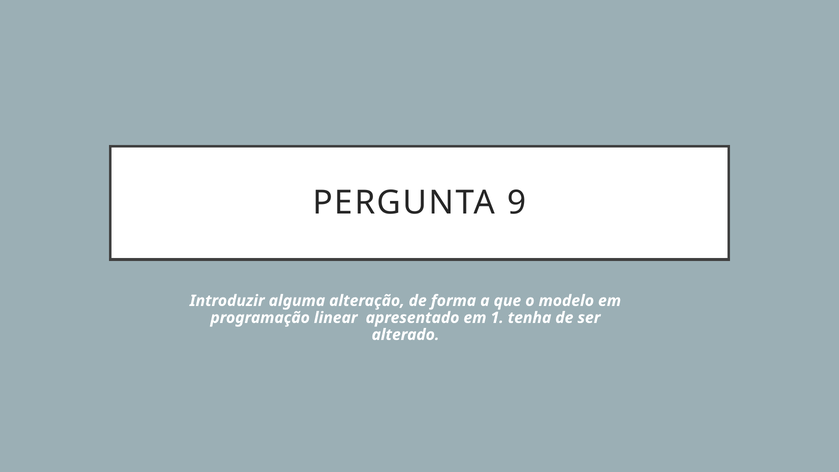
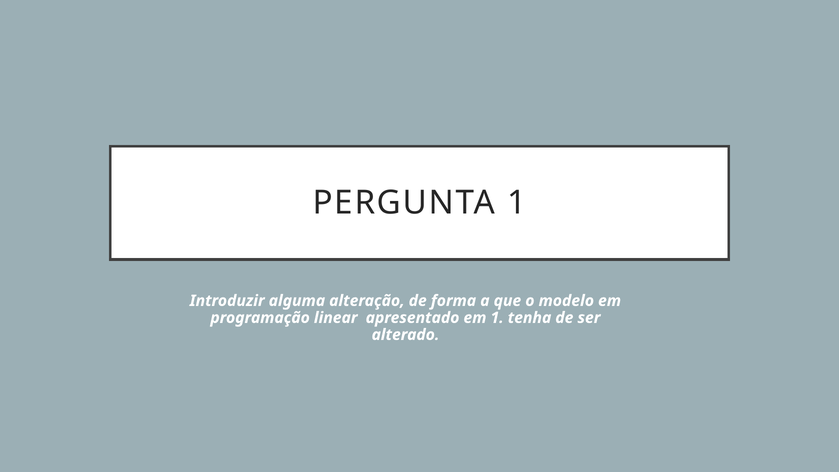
PERGUNTA 9: 9 -> 1
